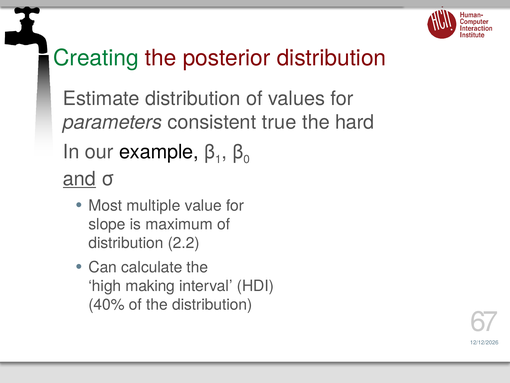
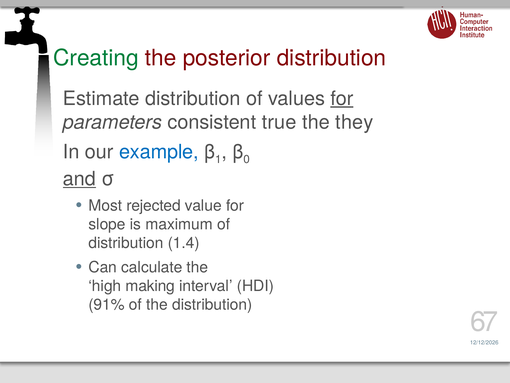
for at (342, 98) underline: none -> present
hard: hard -> they
example colour: black -> blue
multiple: multiple -> rejected
2.2: 2.2 -> 1.4
40%: 40% -> 91%
